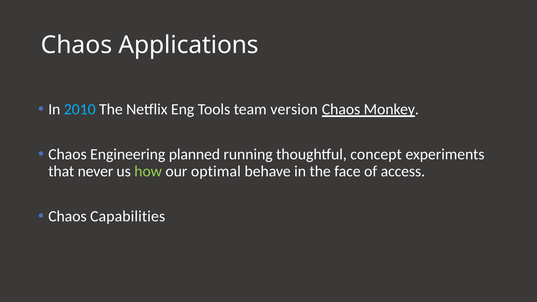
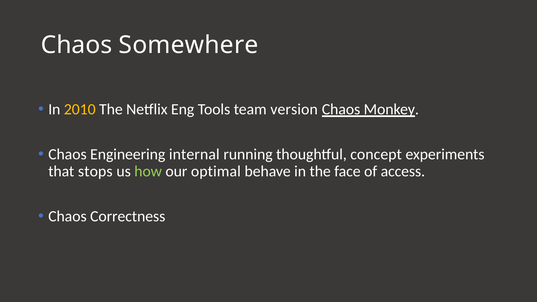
Applications: Applications -> Somewhere
2010 colour: light blue -> yellow
planned: planned -> internal
never: never -> stops
Capabilities: Capabilities -> Correctness
